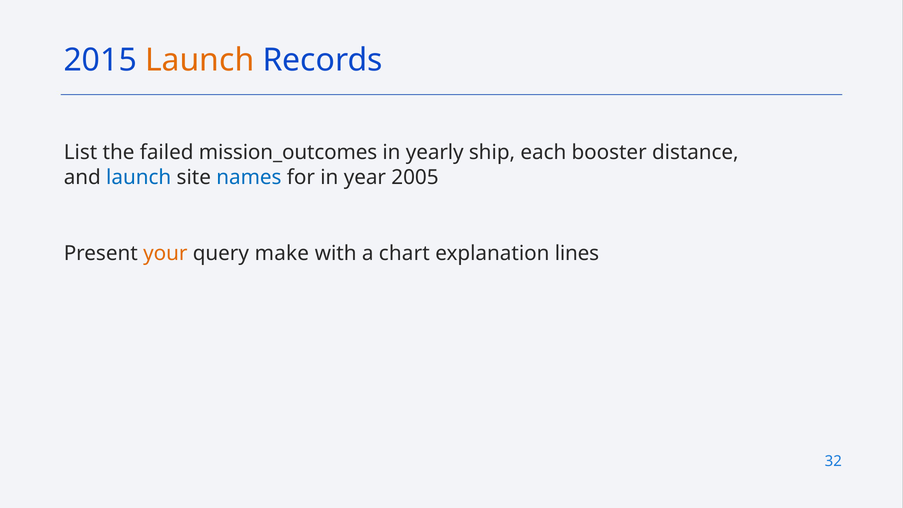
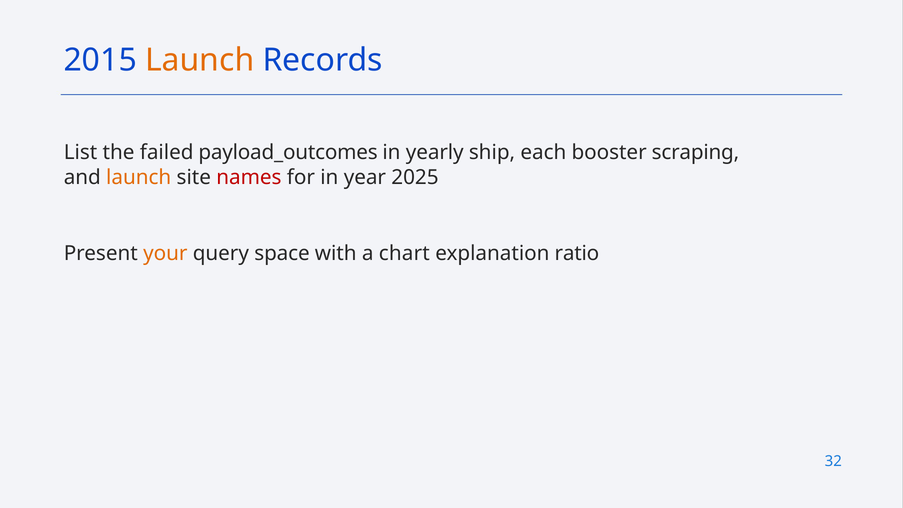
mission_outcomes: mission_outcomes -> payload_outcomes
distance: distance -> scraping
launch at (139, 177) colour: blue -> orange
names colour: blue -> red
2005: 2005 -> 2025
make: make -> space
lines: lines -> ratio
